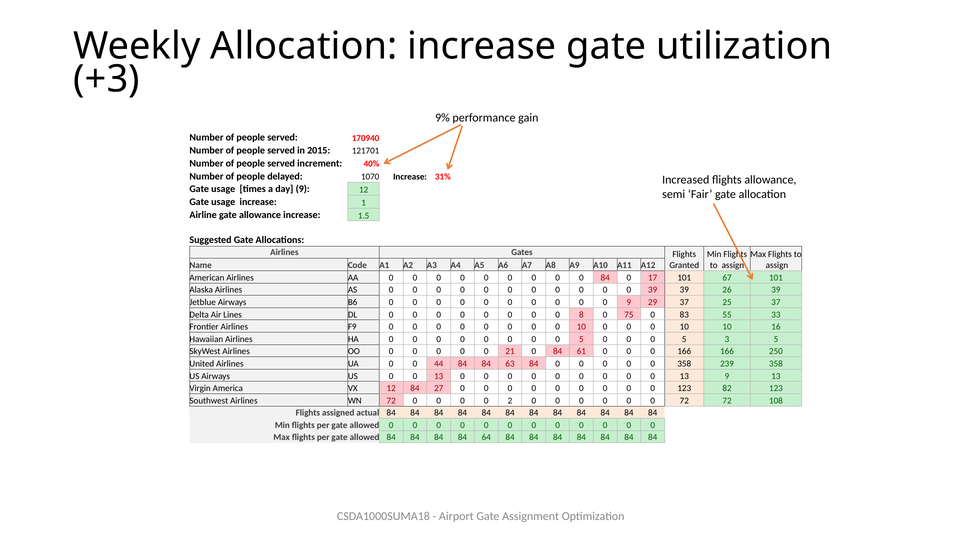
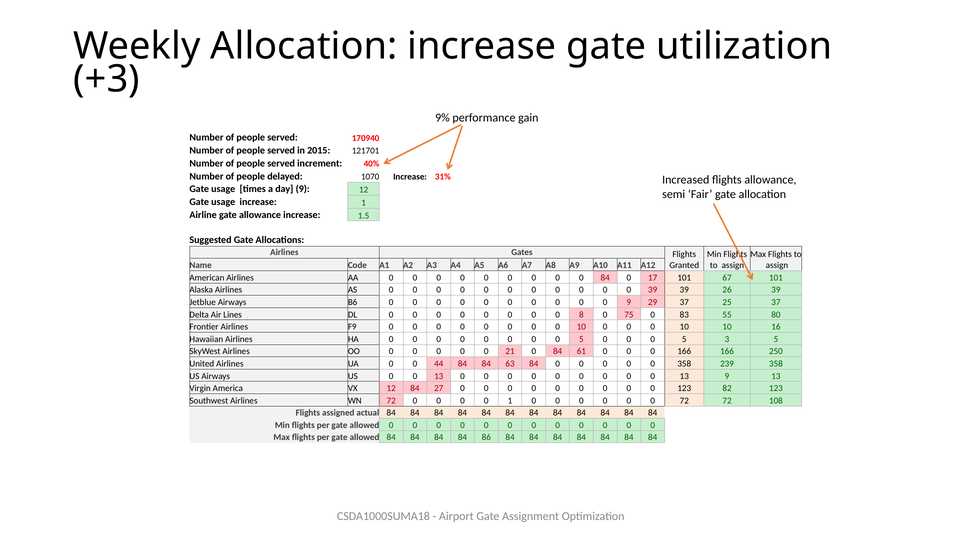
33: 33 -> 80
0 2: 2 -> 1
64: 64 -> 86
